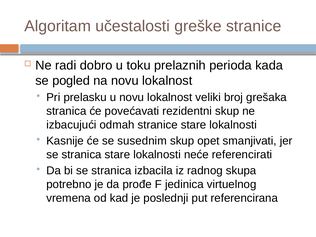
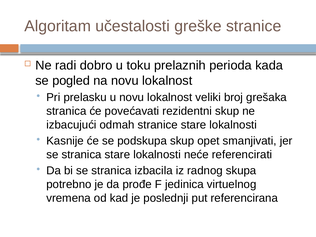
susednim: susednim -> podskupa
